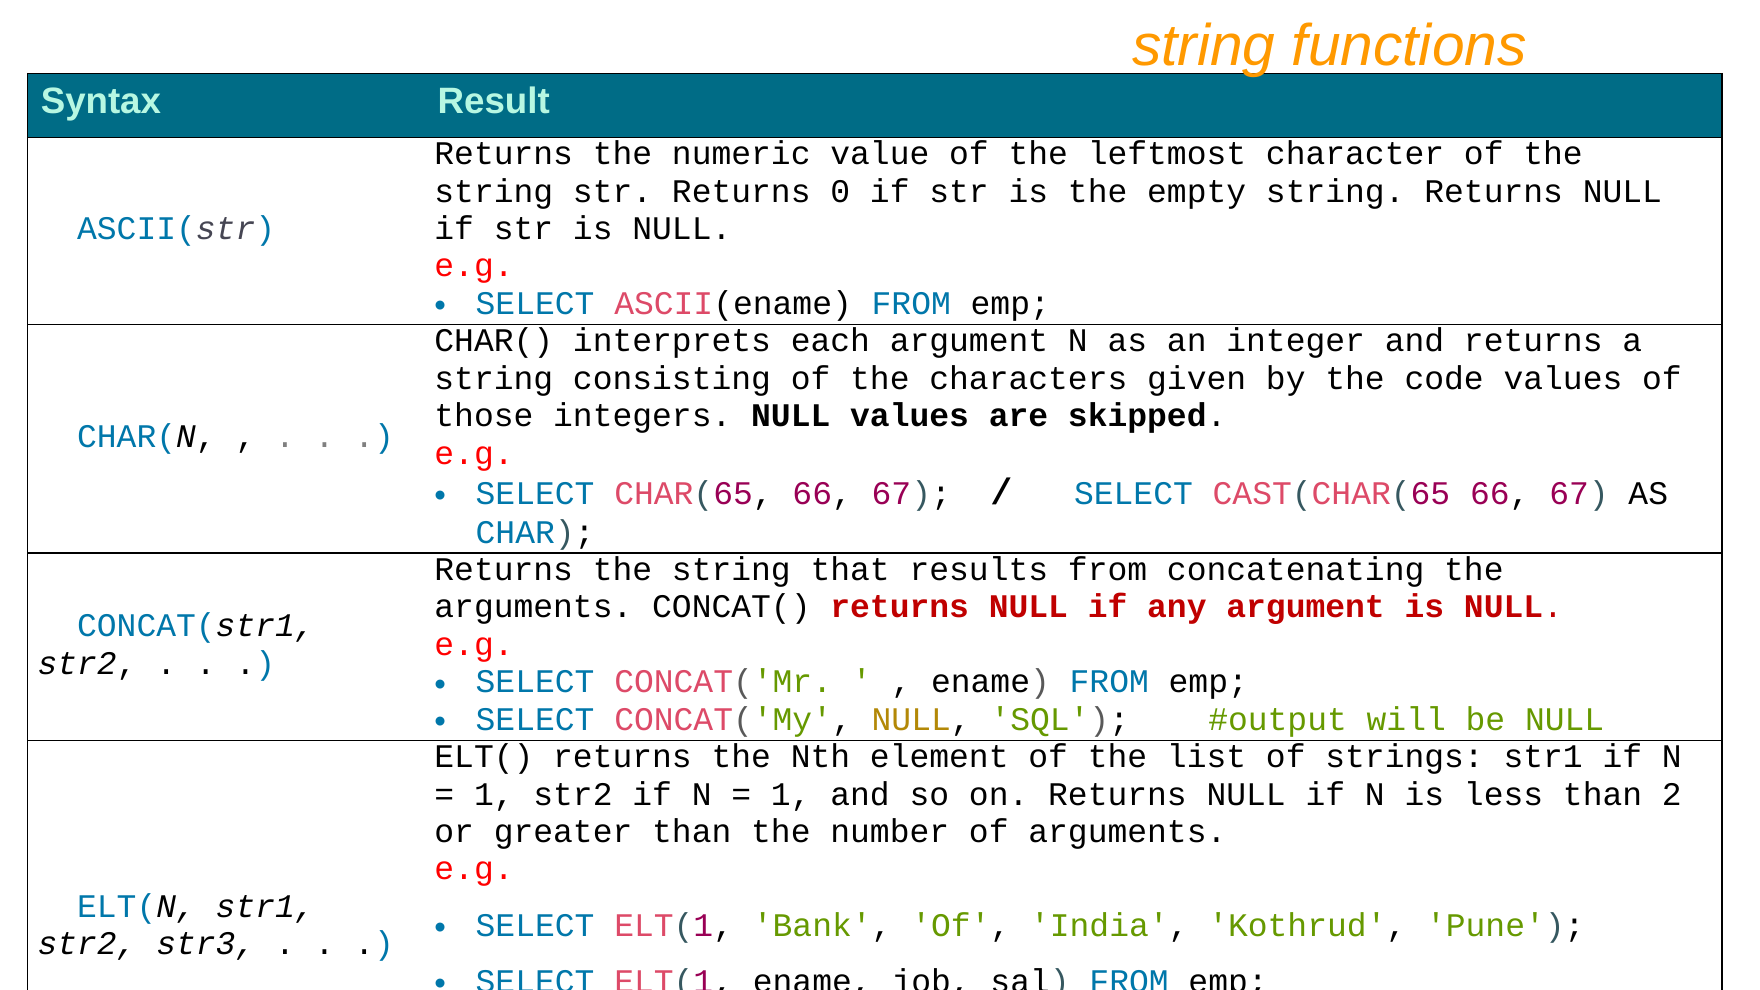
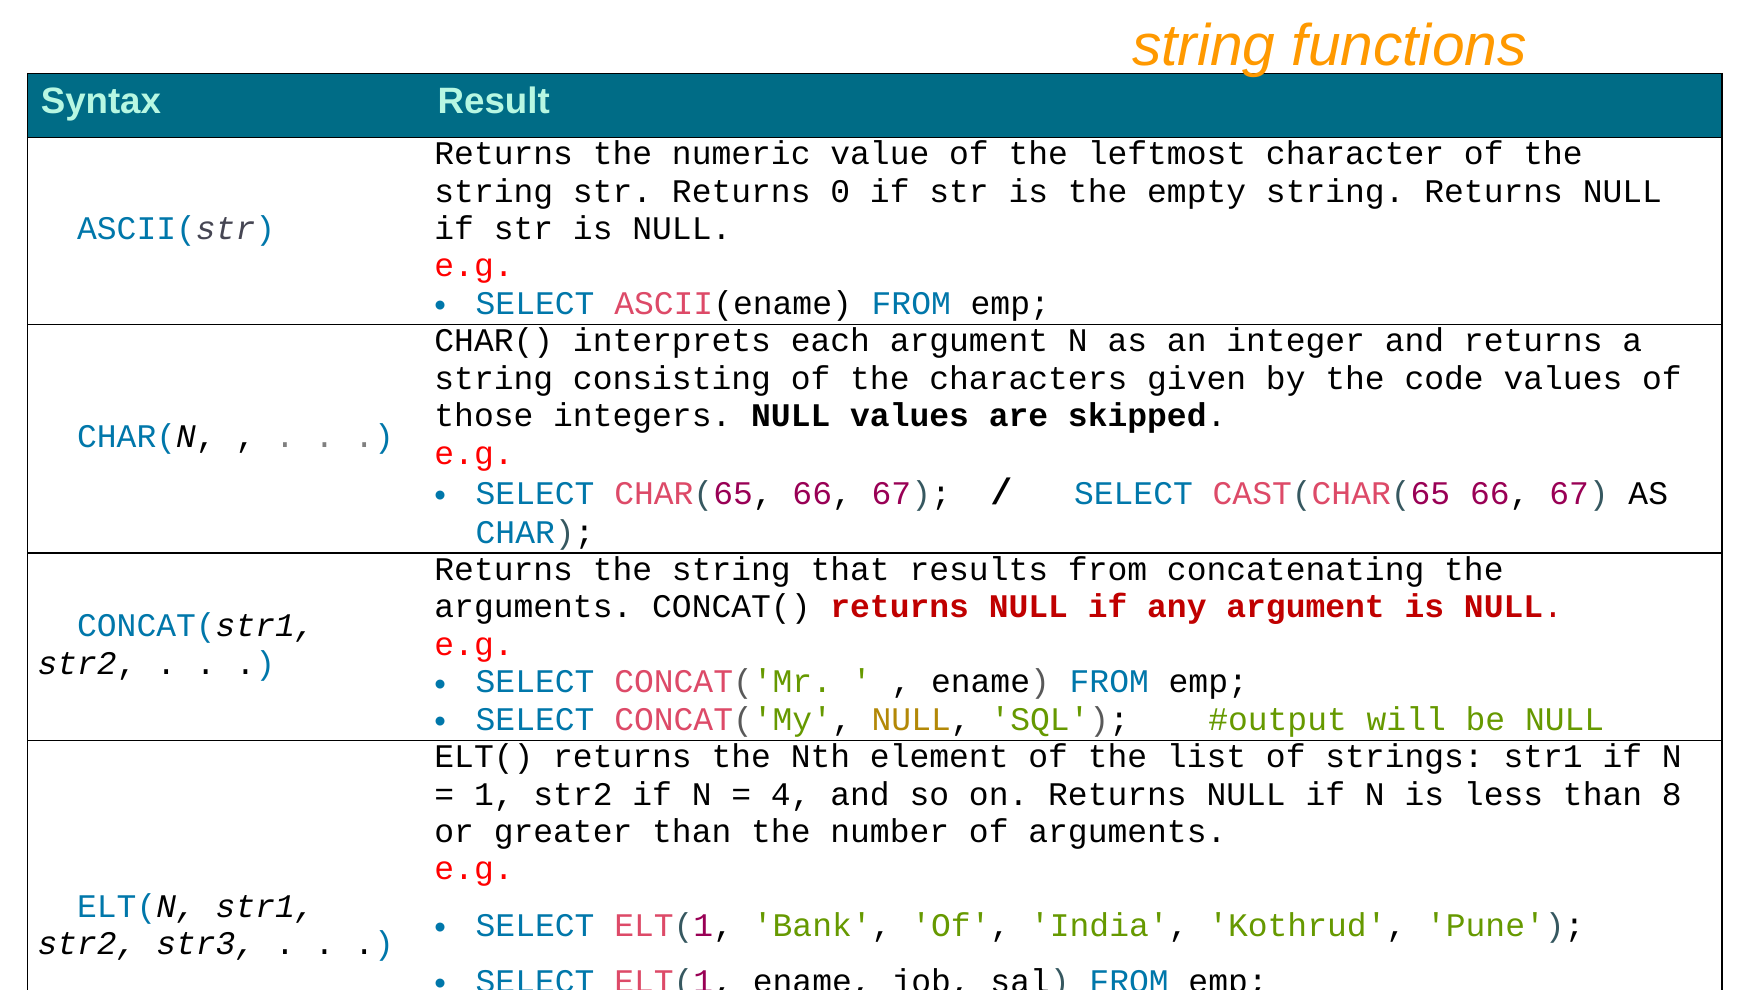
1 at (791, 794): 1 -> 4
2: 2 -> 8
